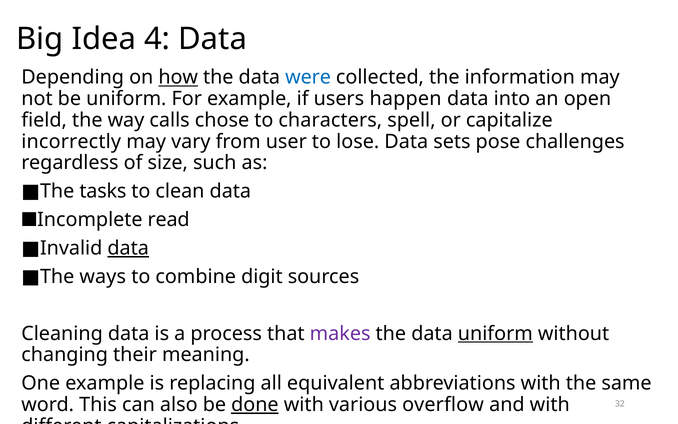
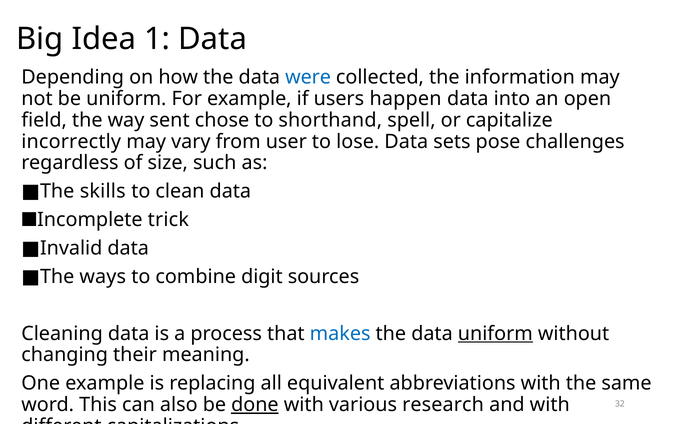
4: 4 -> 1
how underline: present -> none
calls: calls -> sent
characters: characters -> shorthand
tasks: tasks -> skills
read: read -> trick
data at (128, 248) underline: present -> none
makes colour: purple -> blue
overflow: overflow -> research
